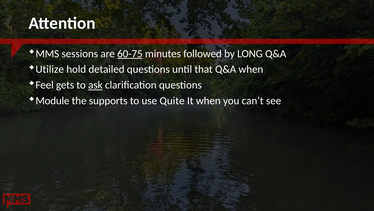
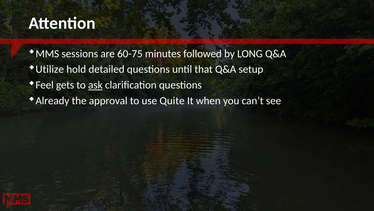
60-75 underline: present -> none
Q&A when: when -> setup
Module: Module -> Already
supports: supports -> approval
